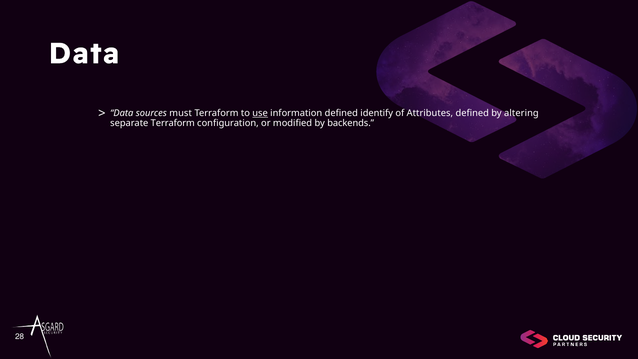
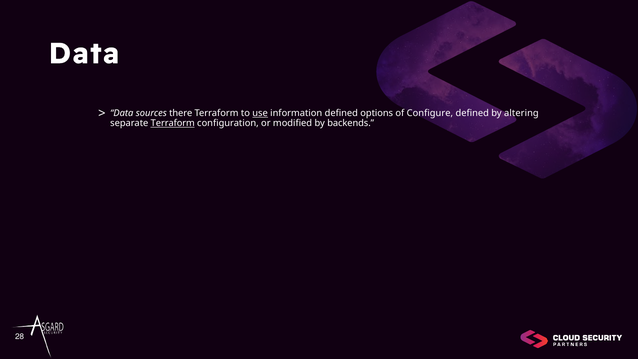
must: must -> there
identify: identify -> options
Attributes: Attributes -> Configure
Terraform at (173, 123) underline: none -> present
